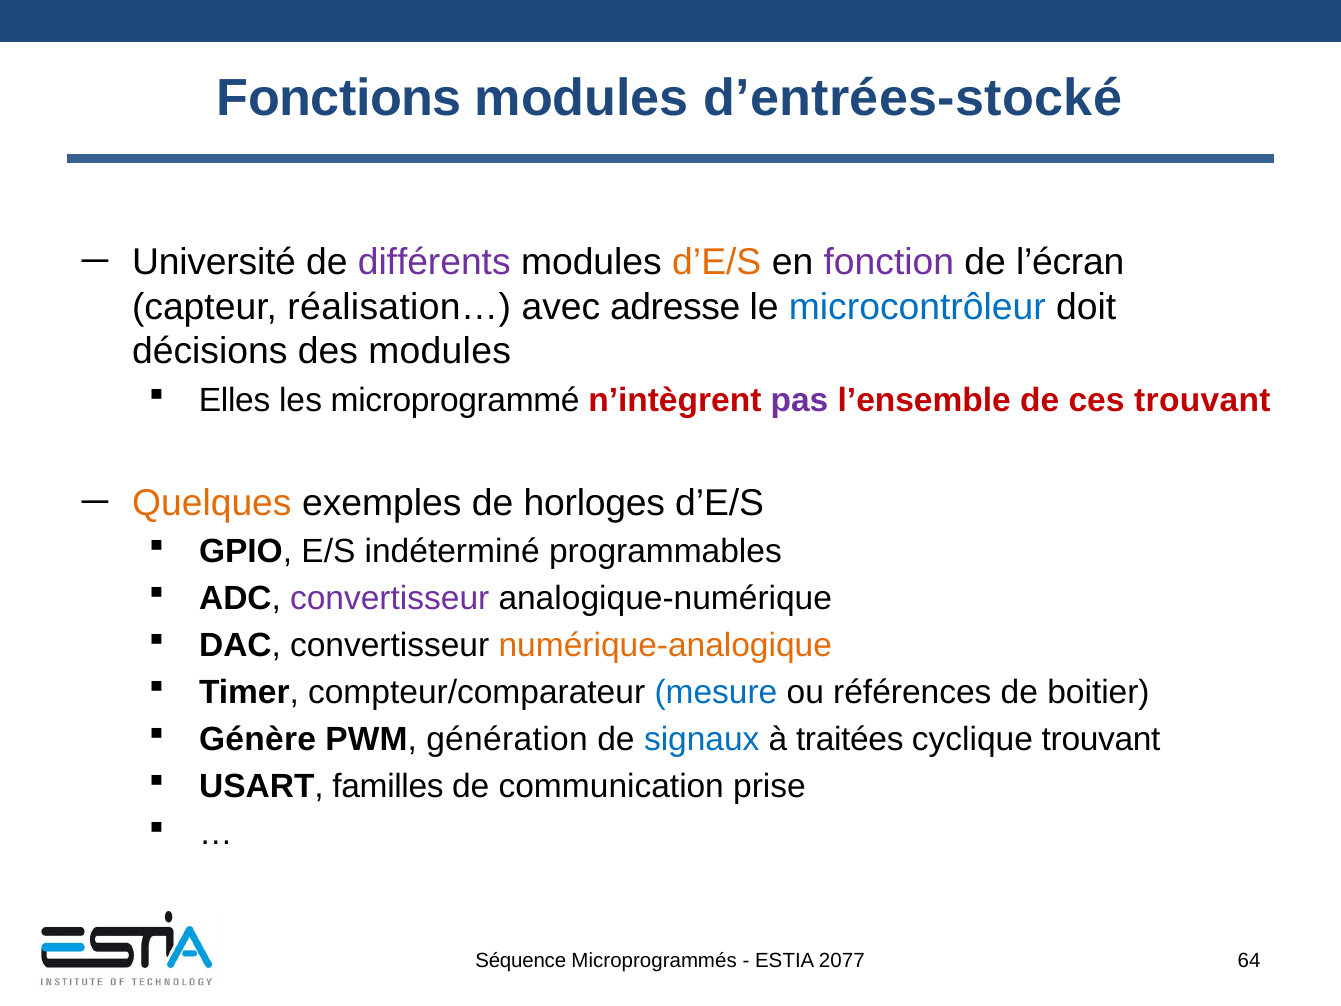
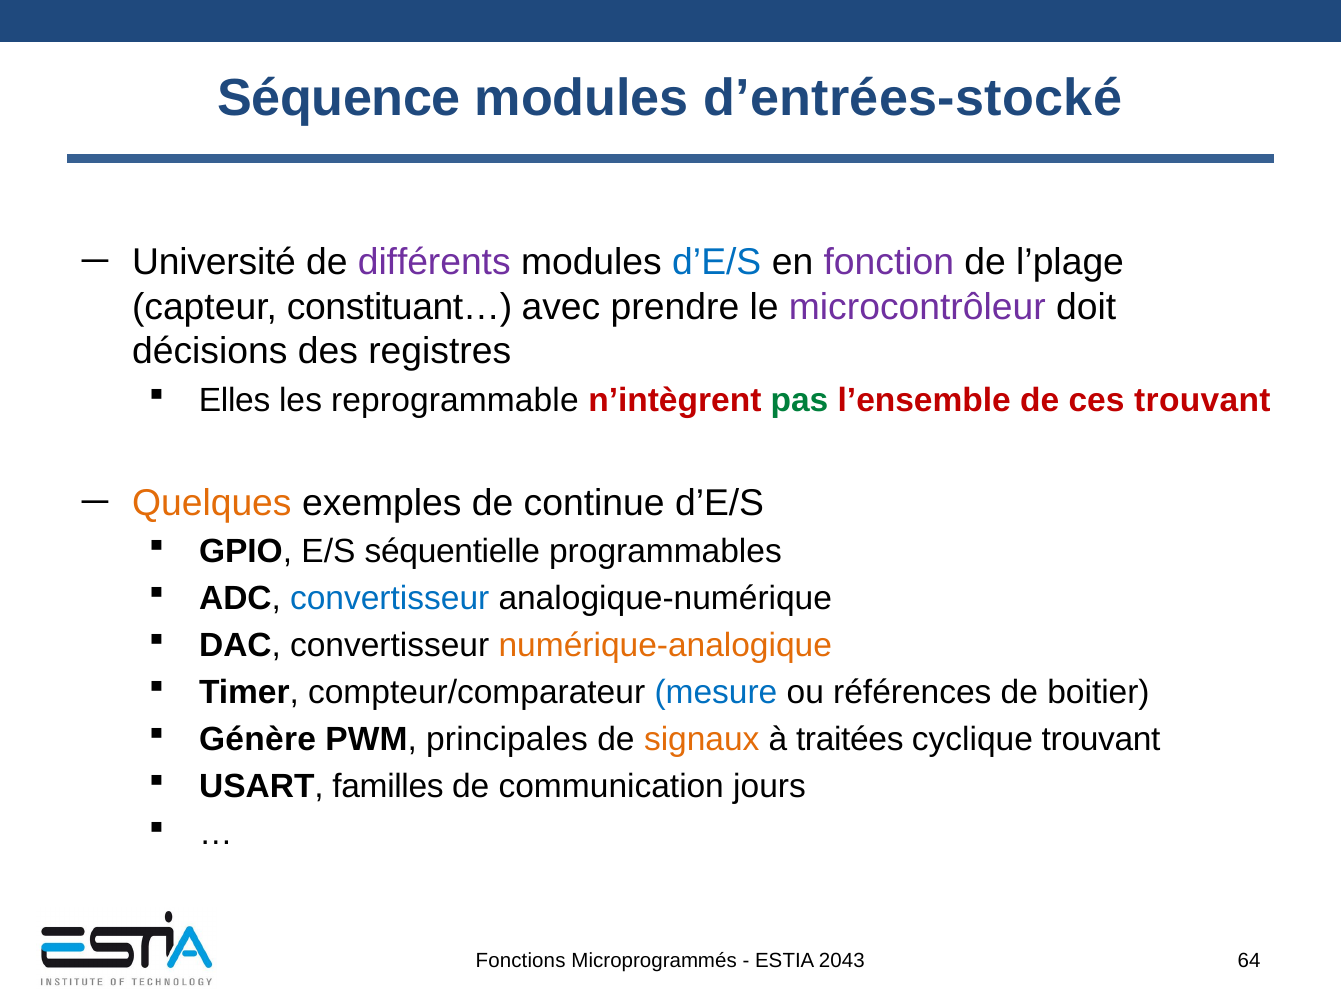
Fonctions: Fonctions -> Séquence
d’E/S at (717, 262) colour: orange -> blue
l’écran: l’écran -> l’plage
réalisation…: réalisation… -> constituant…
adresse: adresse -> prendre
microcontrôleur colour: blue -> purple
des modules: modules -> registres
microprogrammé: microprogrammé -> reprogrammable
pas colour: purple -> green
horloges: horloges -> continue
indéterminé: indéterminé -> séquentielle
convertisseur at (390, 599) colour: purple -> blue
génération: génération -> principales
signaux colour: blue -> orange
prise: prise -> jours
Séquence: Séquence -> Fonctions
2077: 2077 -> 2043
